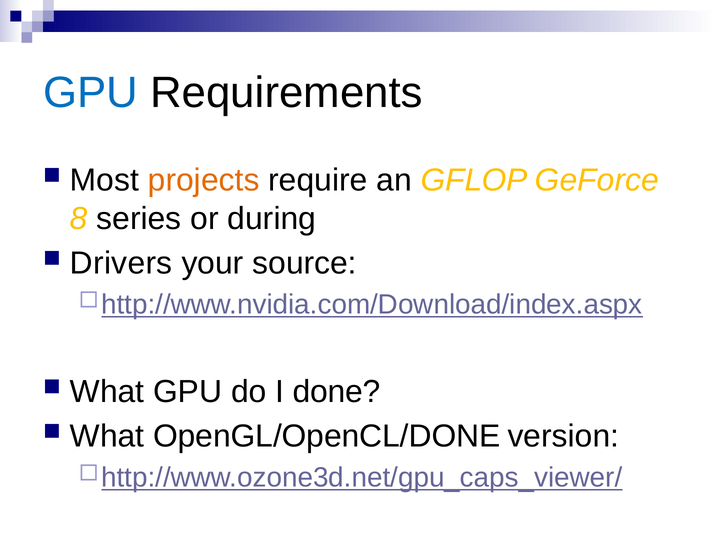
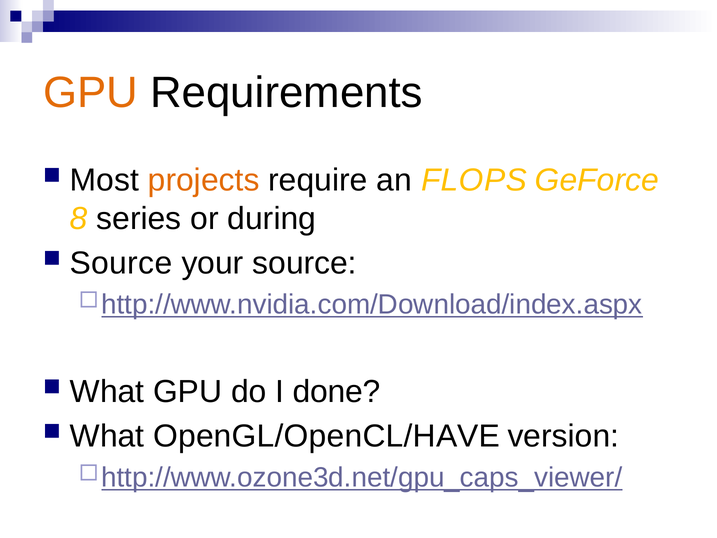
GPU at (90, 93) colour: blue -> orange
GFLOP: GFLOP -> FLOPS
Drivers at (121, 263): Drivers -> Source
OpenGL/OpenCL/DONE: OpenGL/OpenCL/DONE -> OpenGL/OpenCL/HAVE
